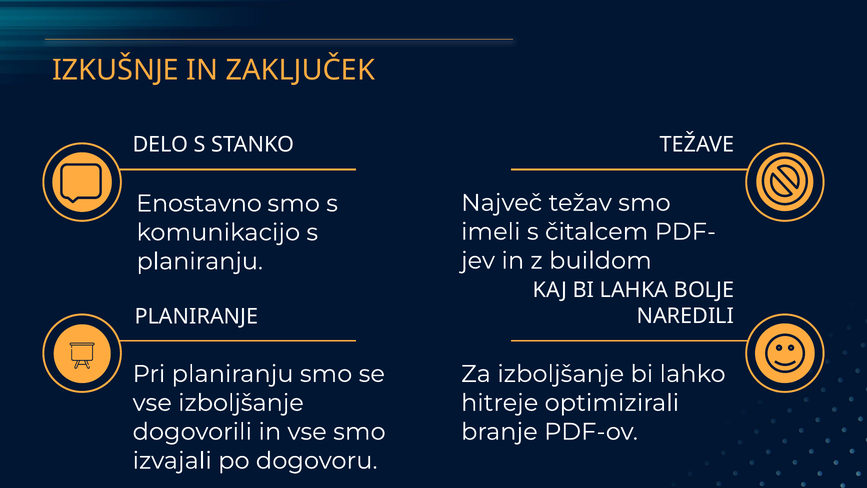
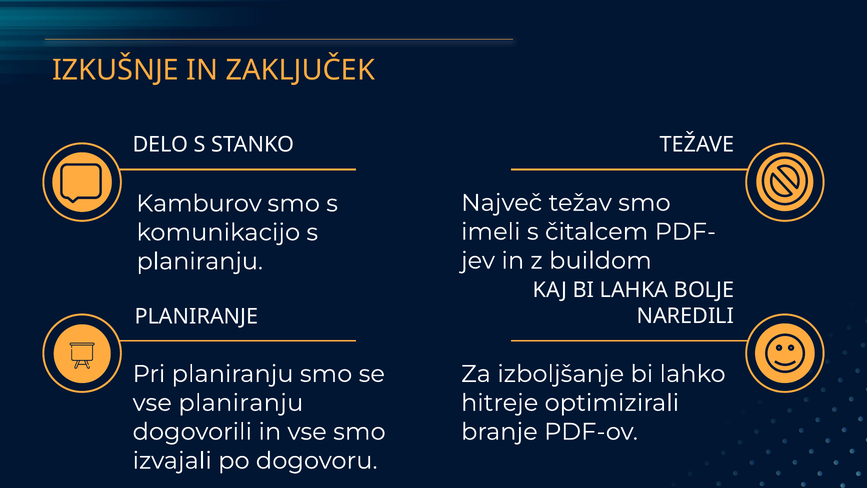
Enostavno: Enostavno -> Kamburov
vse izboljšanje: izboljšanje -> planiranju
